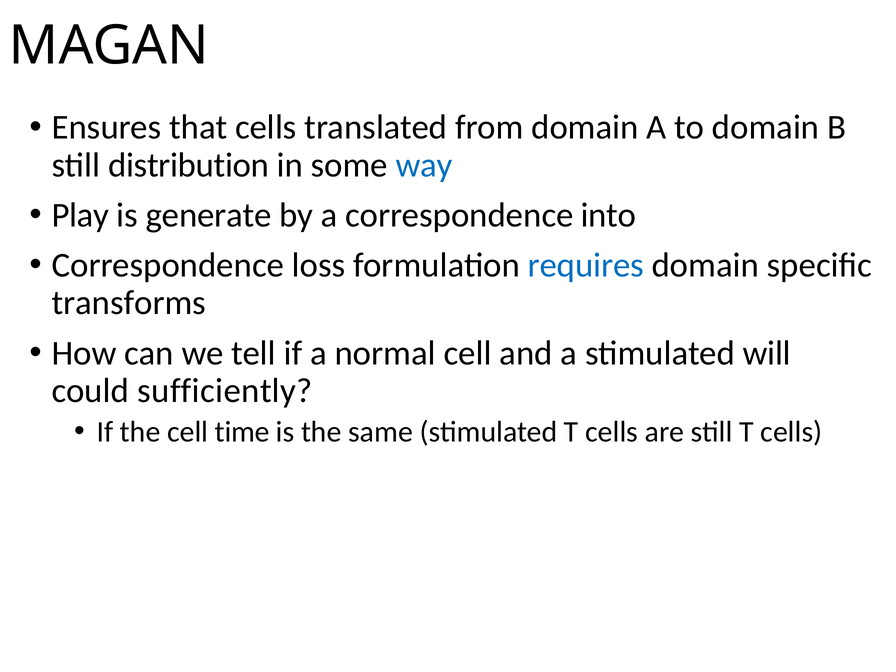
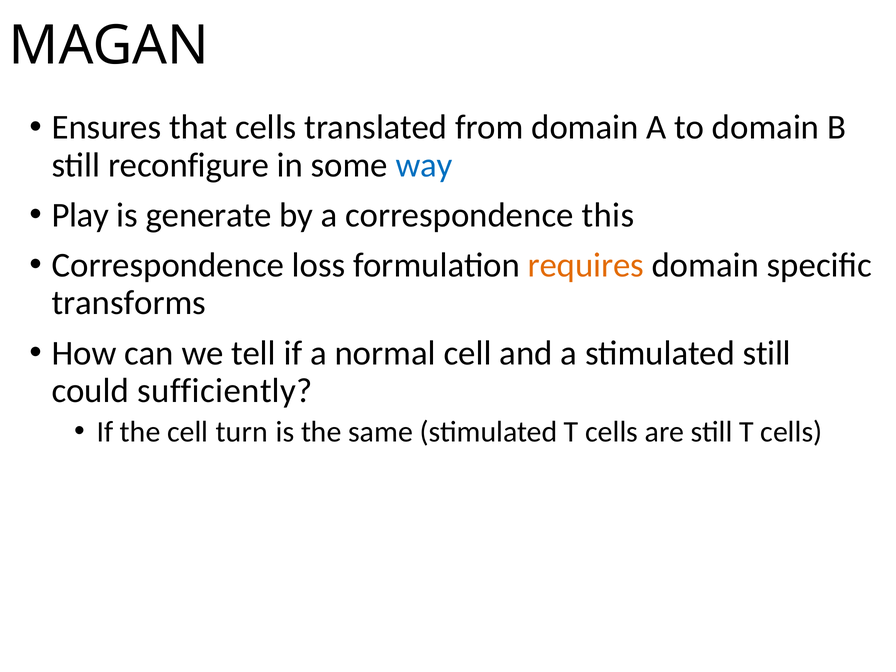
distribution: distribution -> reconfigure
into: into -> this
requires colour: blue -> orange
stimulated will: will -> still
time: time -> turn
